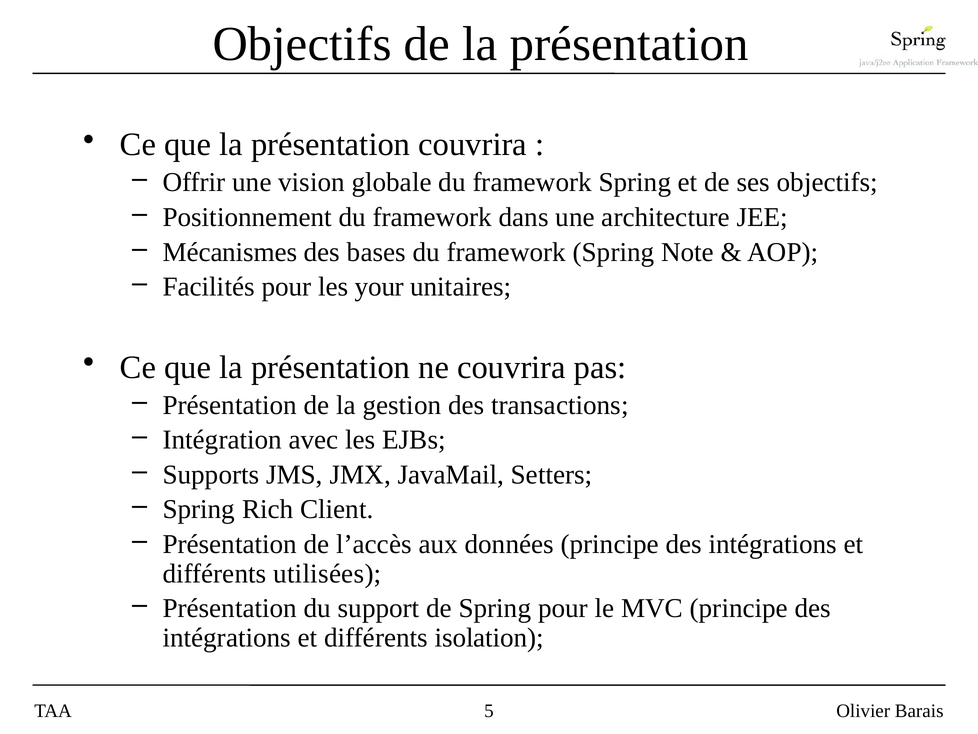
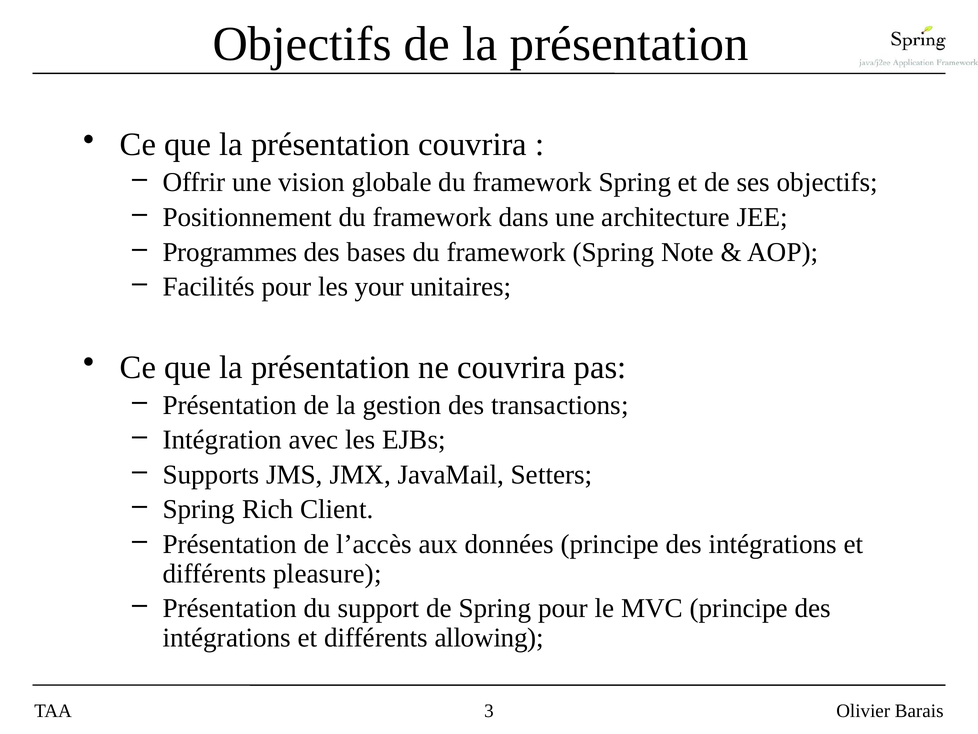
Mécanismes: Mécanismes -> Programmes
utilisées: utilisées -> pleasure
isolation: isolation -> allowing
5: 5 -> 3
